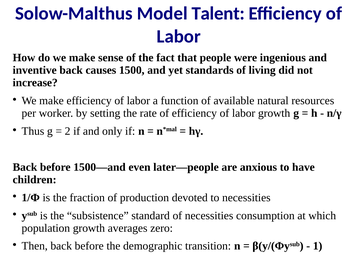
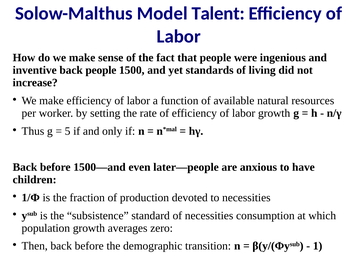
back causes: causes -> people
2: 2 -> 5
